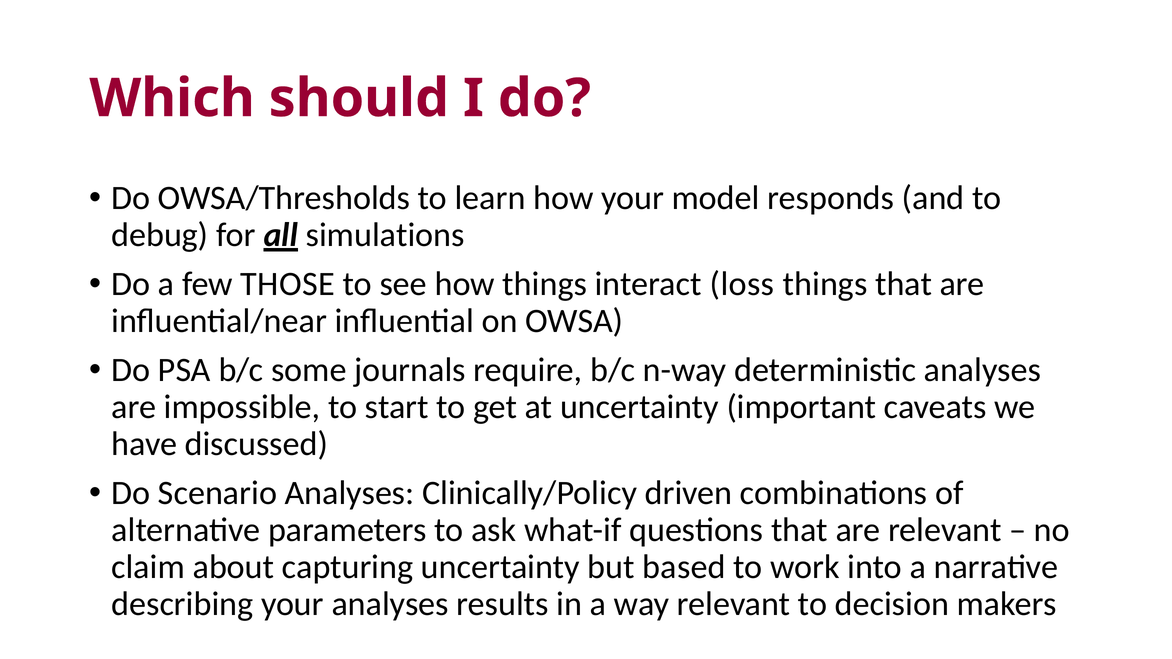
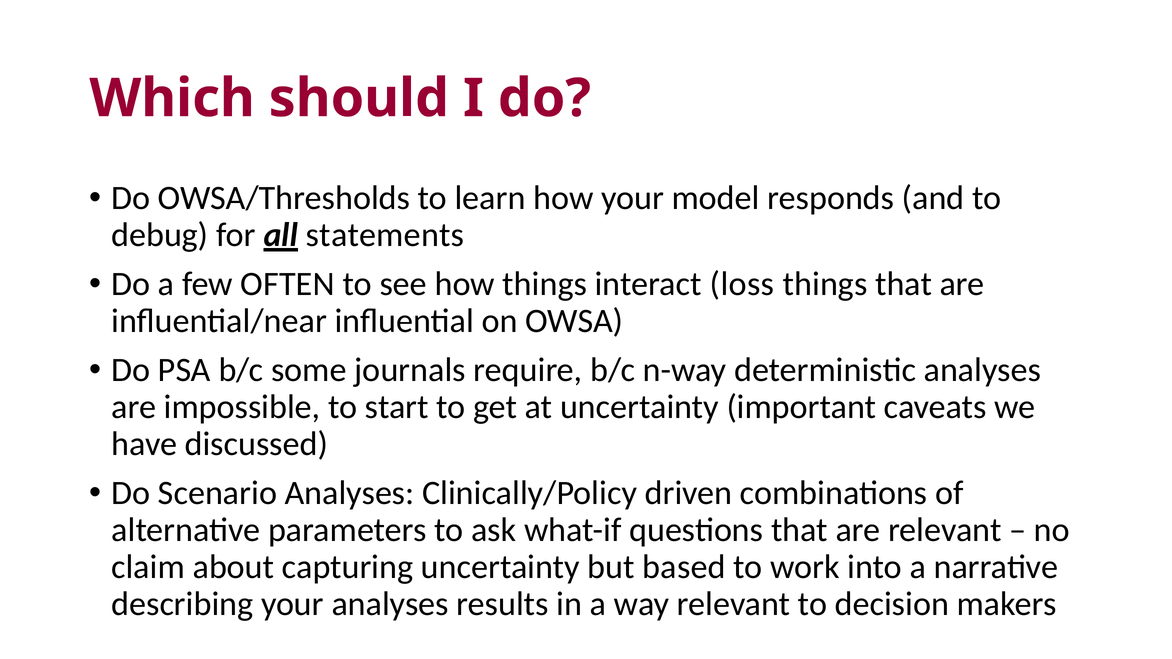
simulations: simulations -> statements
THOSE: THOSE -> OFTEN
